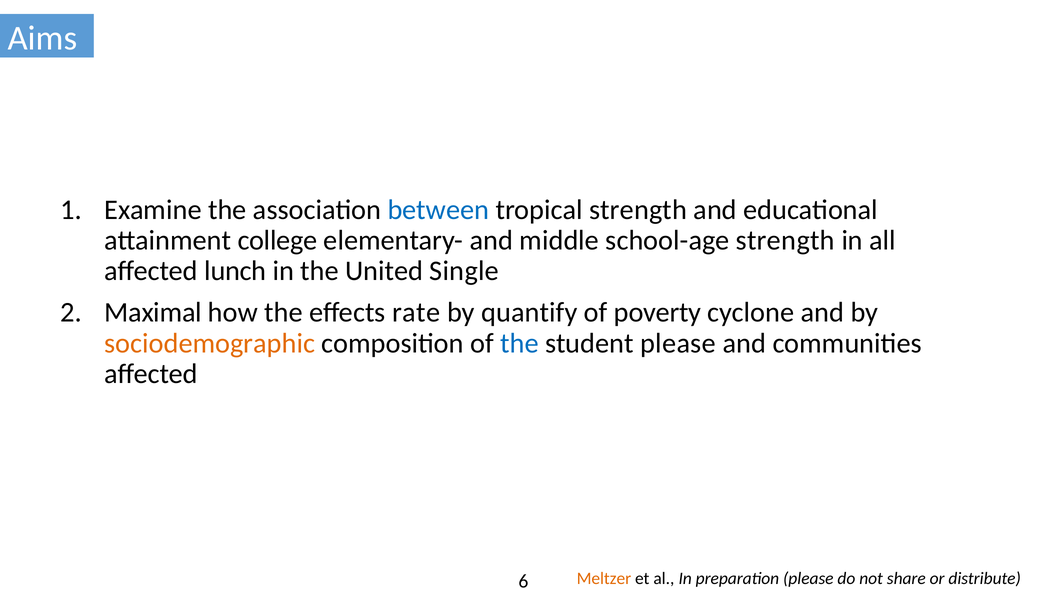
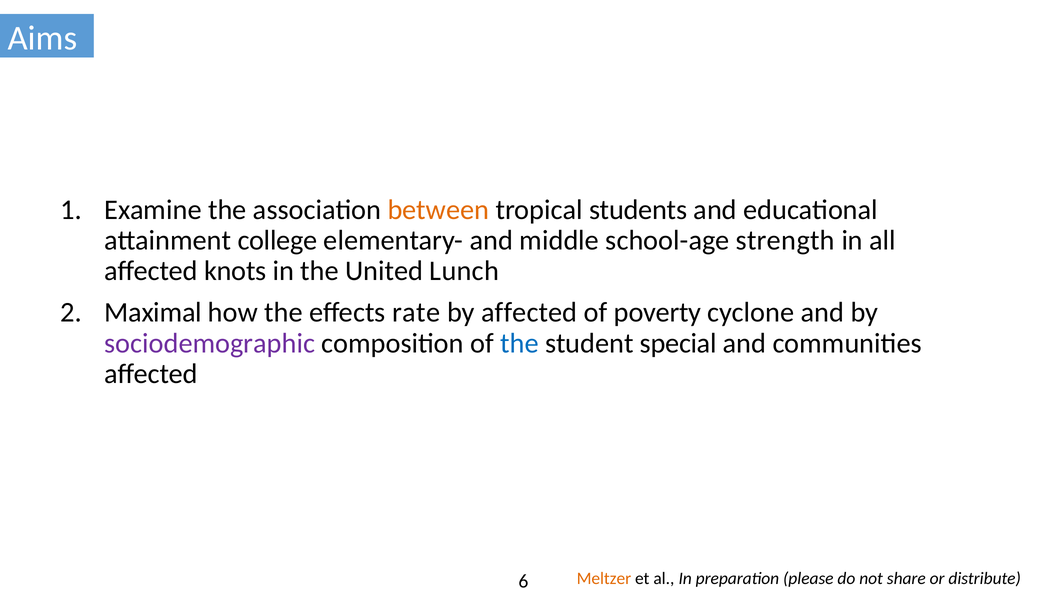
between colour: blue -> orange
tropical strength: strength -> students
lunch: lunch -> knots
Single: Single -> Lunch
by quantify: quantify -> affected
sociodemographic colour: orange -> purple
student please: please -> special
